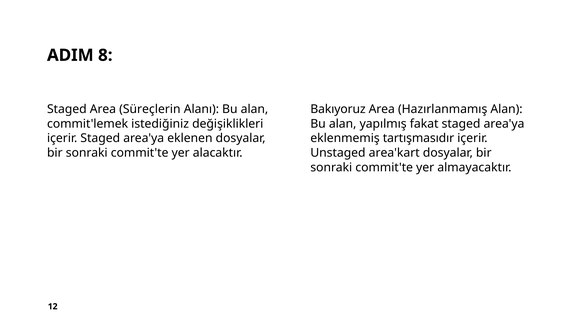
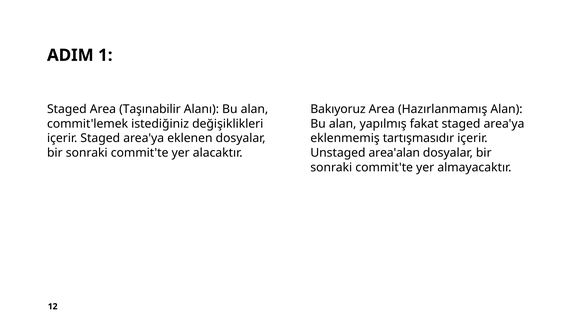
8: 8 -> 1
Süreçlerin: Süreçlerin -> Taşınabilir
area'kart: area'kart -> area'alan
